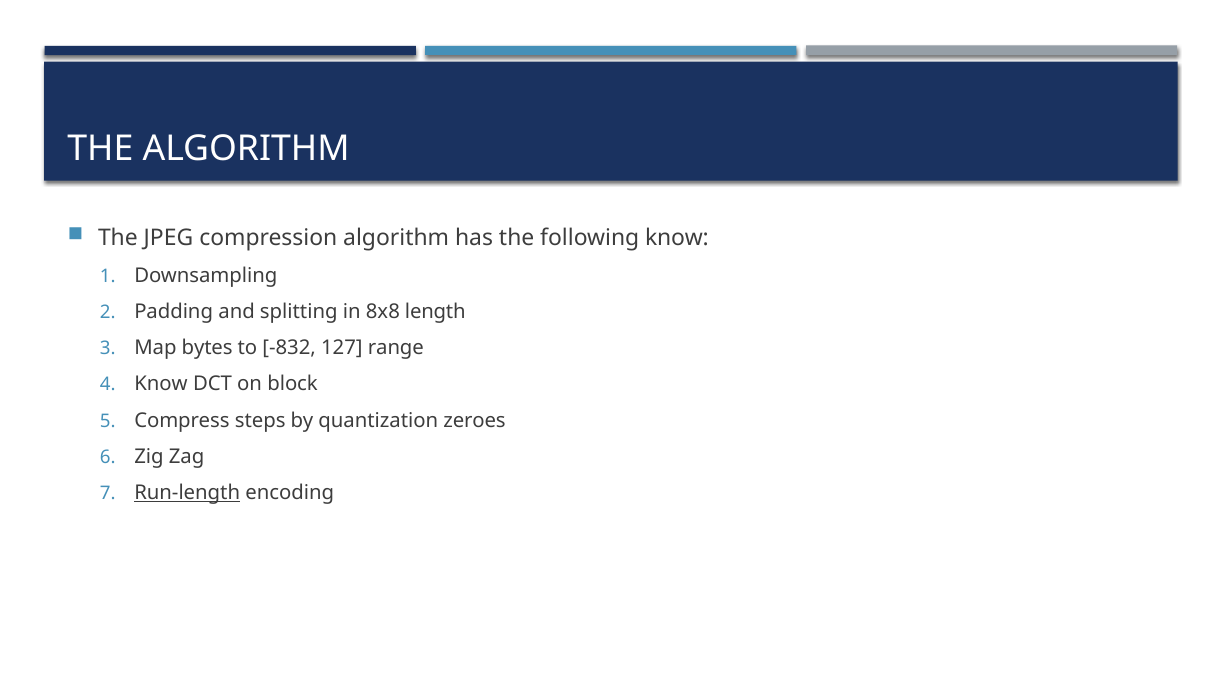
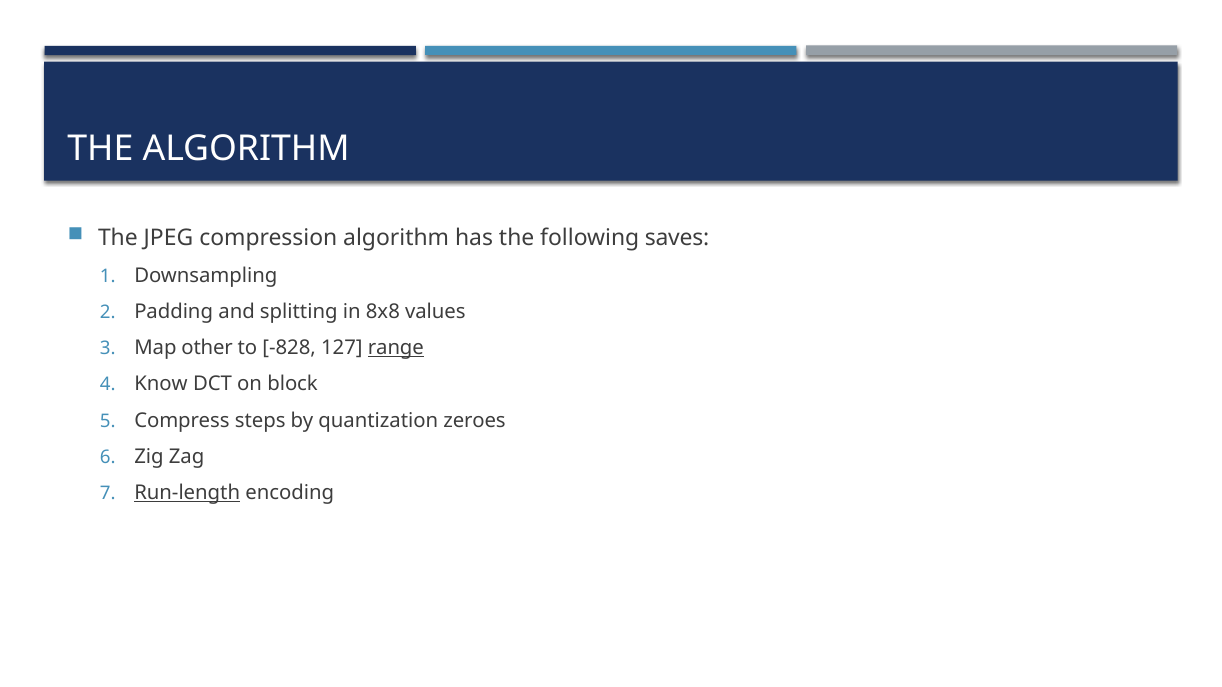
following know: know -> saves
length: length -> values
bytes: bytes -> other
-832: -832 -> -828
range underline: none -> present
